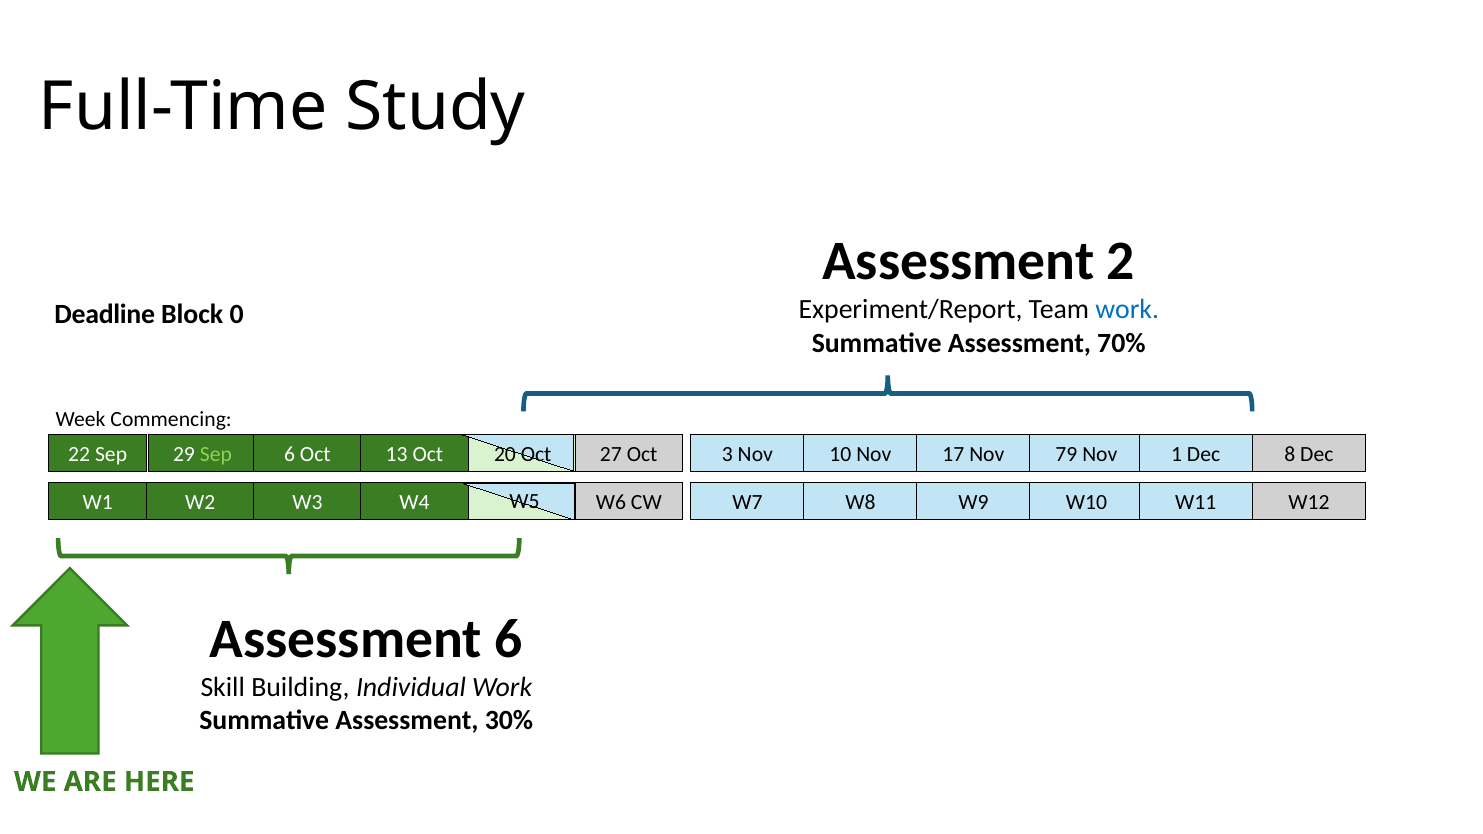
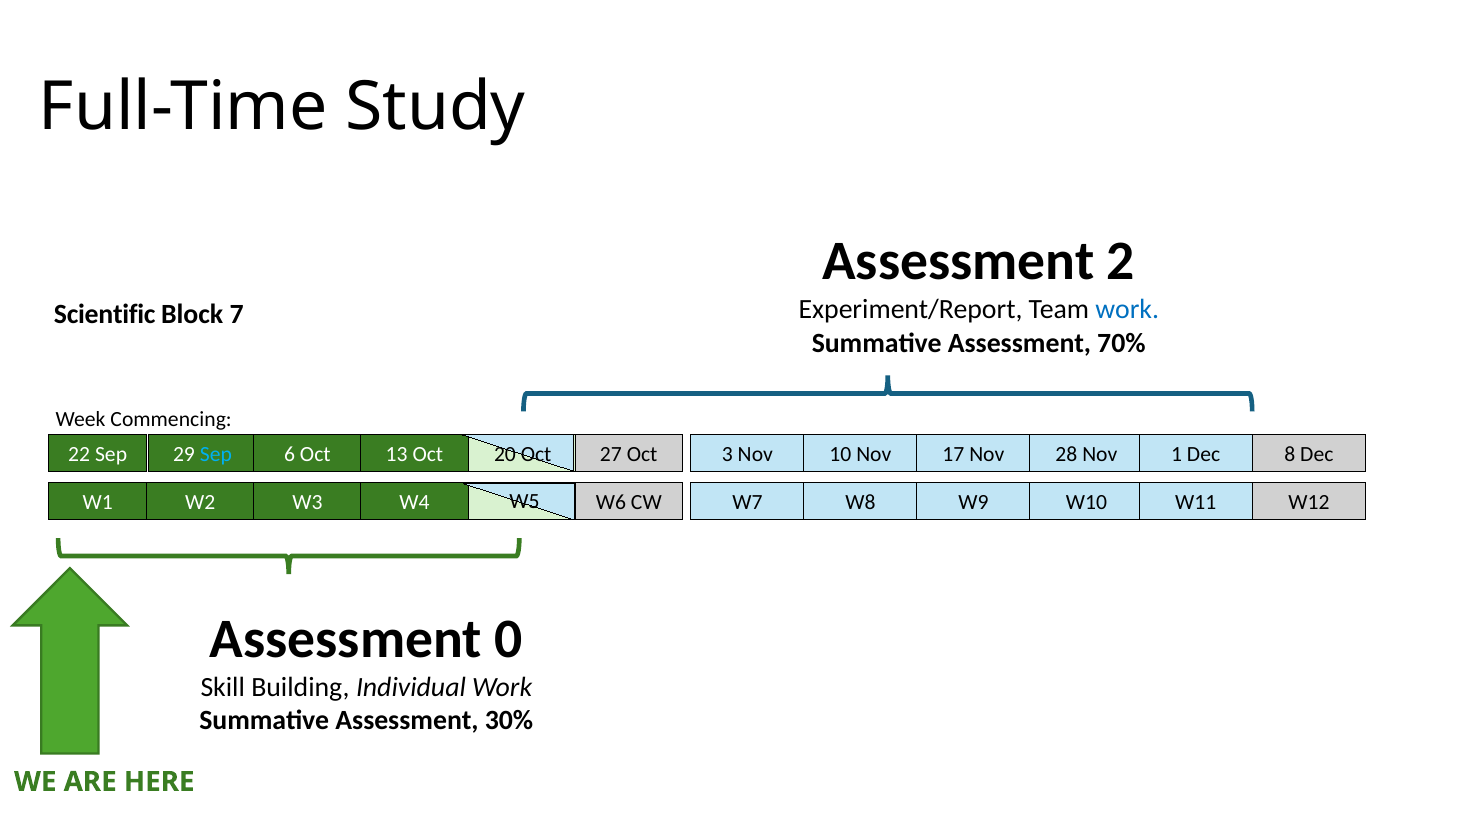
Deadline: Deadline -> Scientific
0: 0 -> 7
Sep at (216, 455) colour: light green -> light blue
79: 79 -> 28
Assessment 6: 6 -> 0
